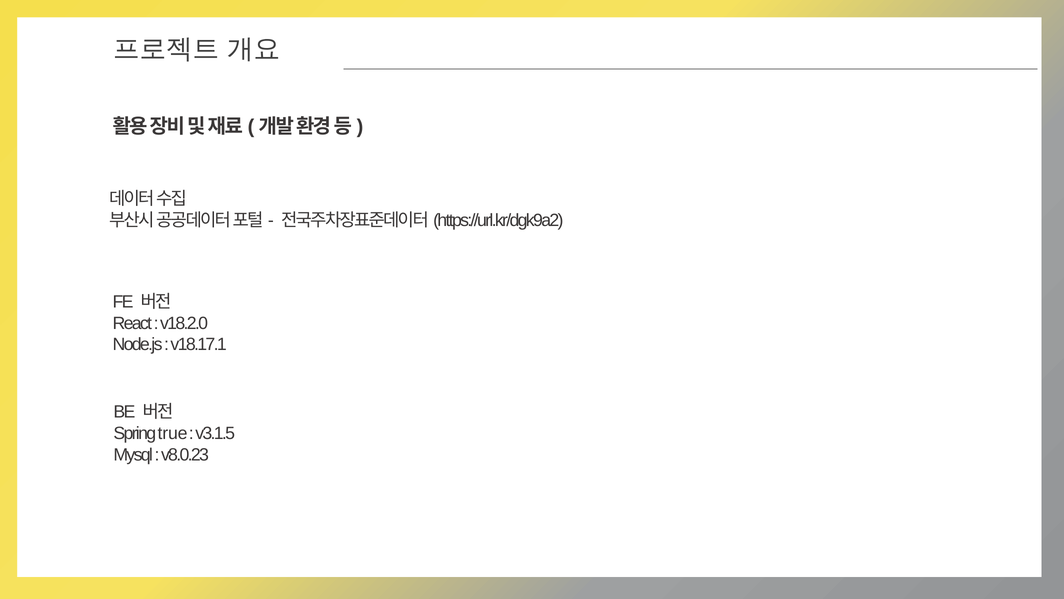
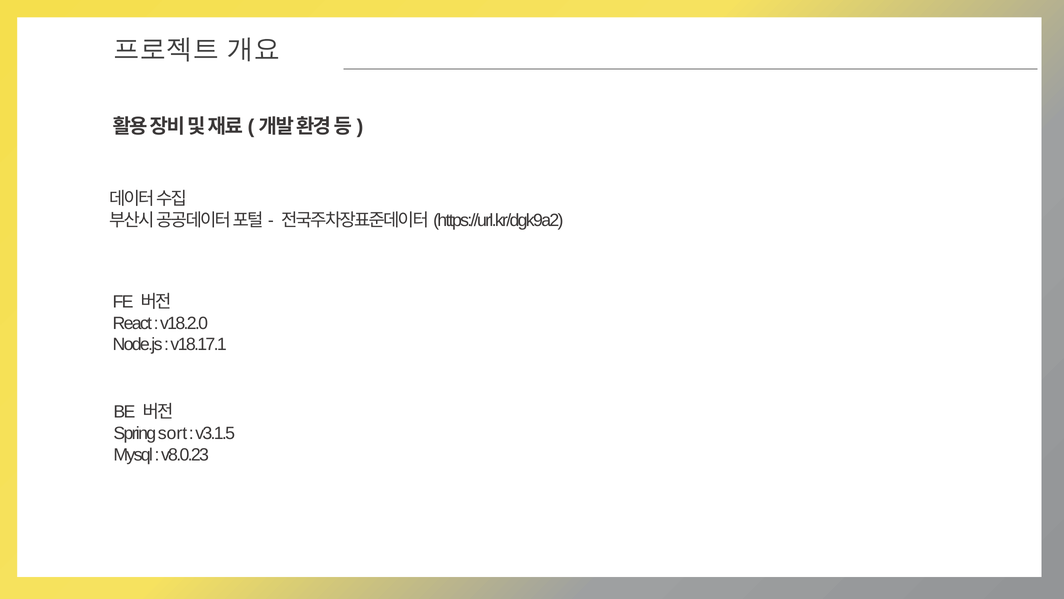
true: true -> sort
